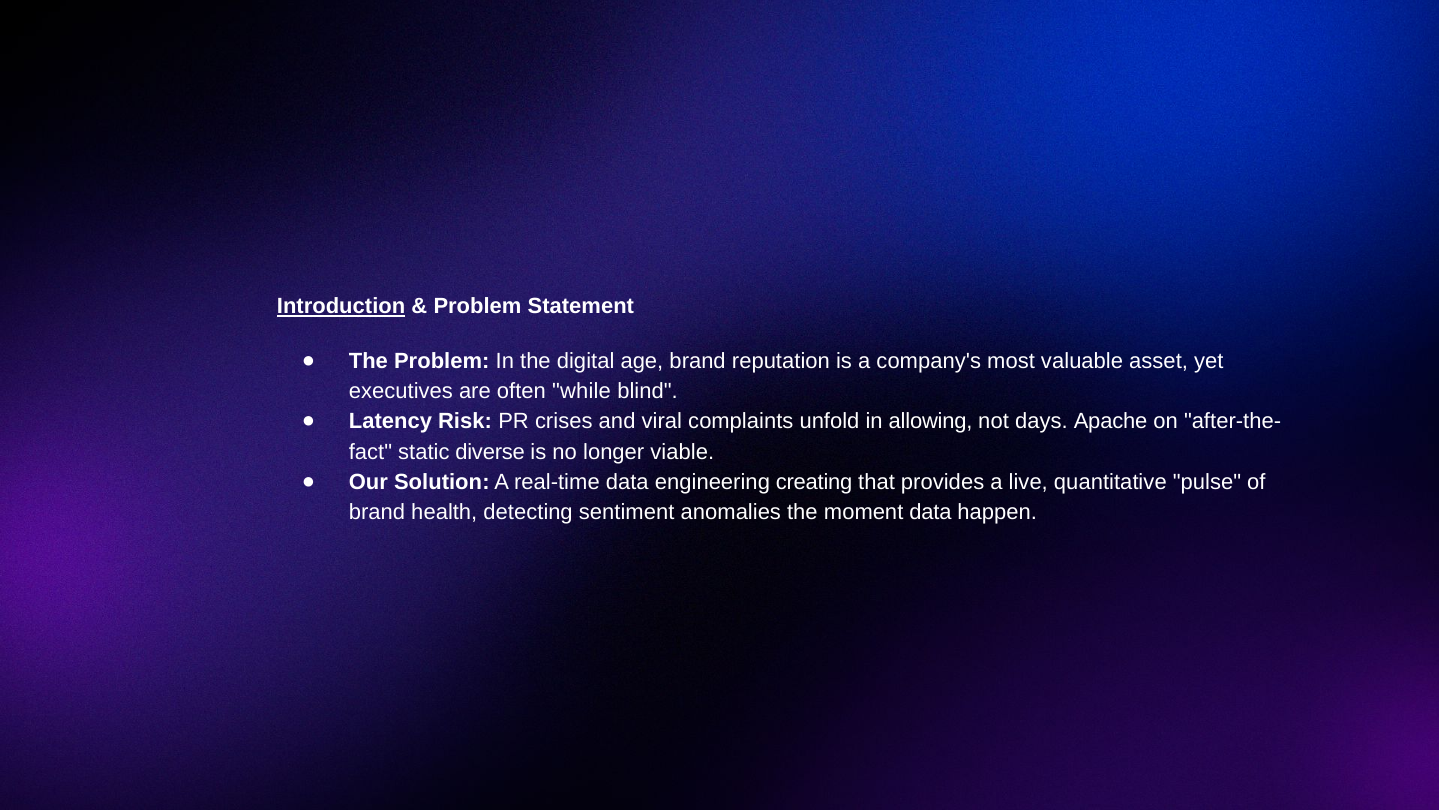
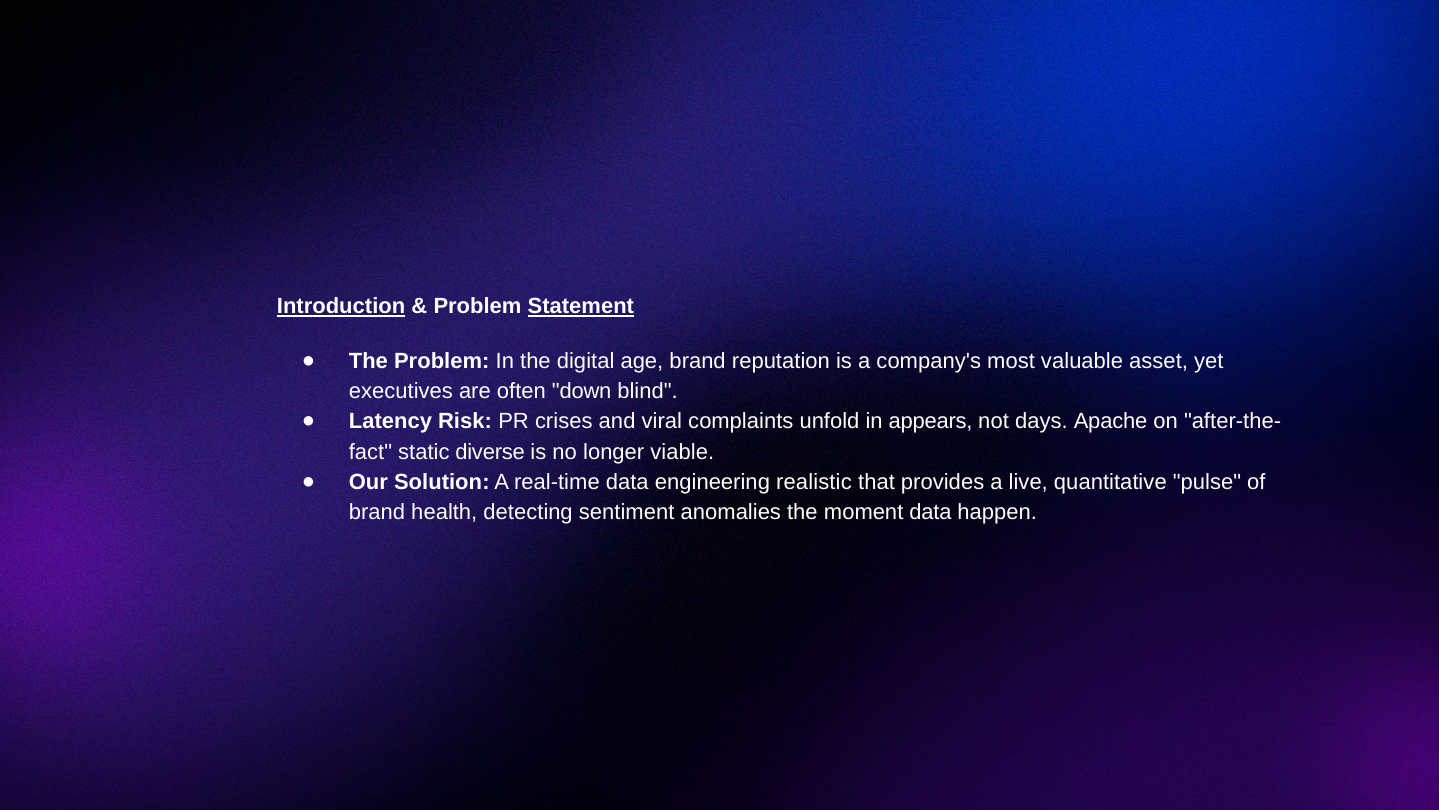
Statement underline: none -> present
while: while -> down
allowing: allowing -> appears
creating: creating -> realistic
